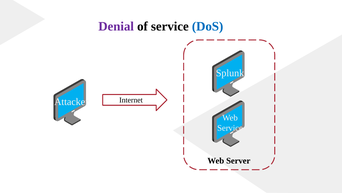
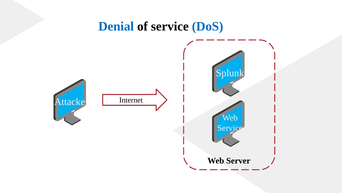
Denial colour: purple -> blue
